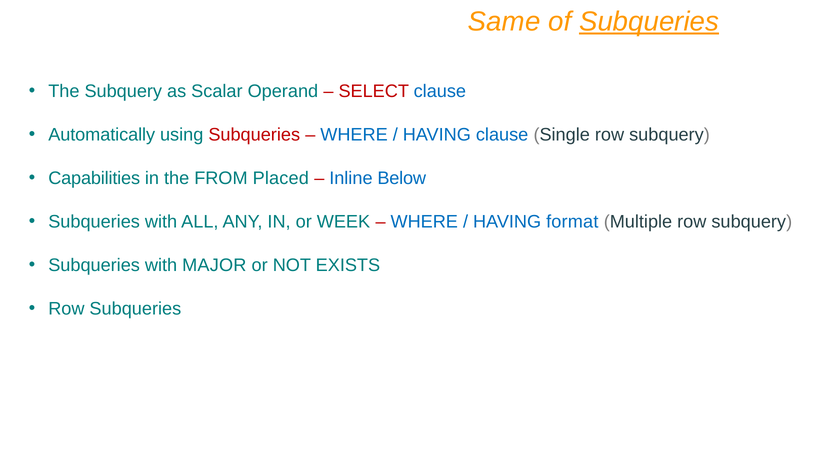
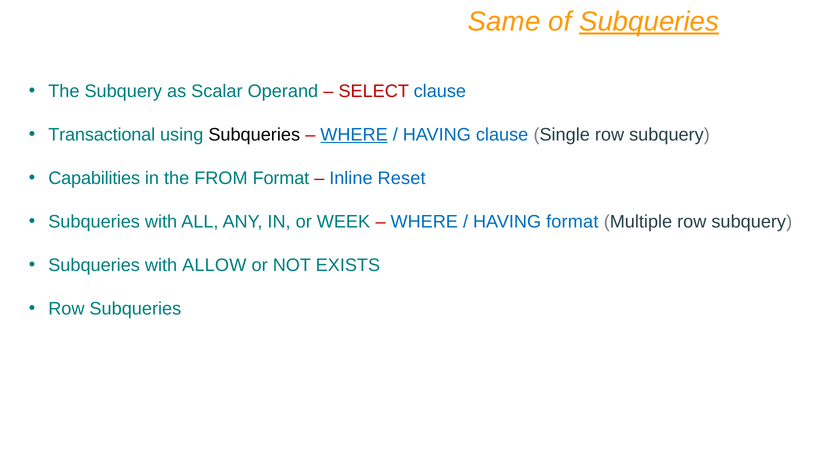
Automatically: Automatically -> Transactional
Subqueries at (254, 135) colour: red -> black
WHERE at (354, 135) underline: none -> present
FROM Placed: Placed -> Format
Below: Below -> Reset
MAJOR: MAJOR -> ALLOW
